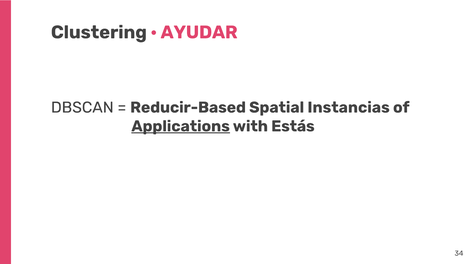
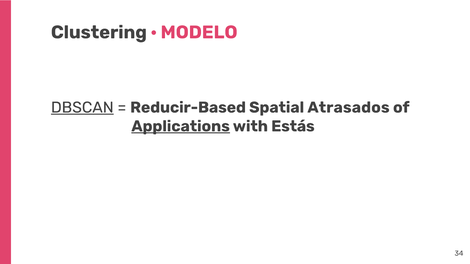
AYUDAR: AYUDAR -> MODELO
DBSCAN underline: none -> present
Instancias: Instancias -> Atrasados
